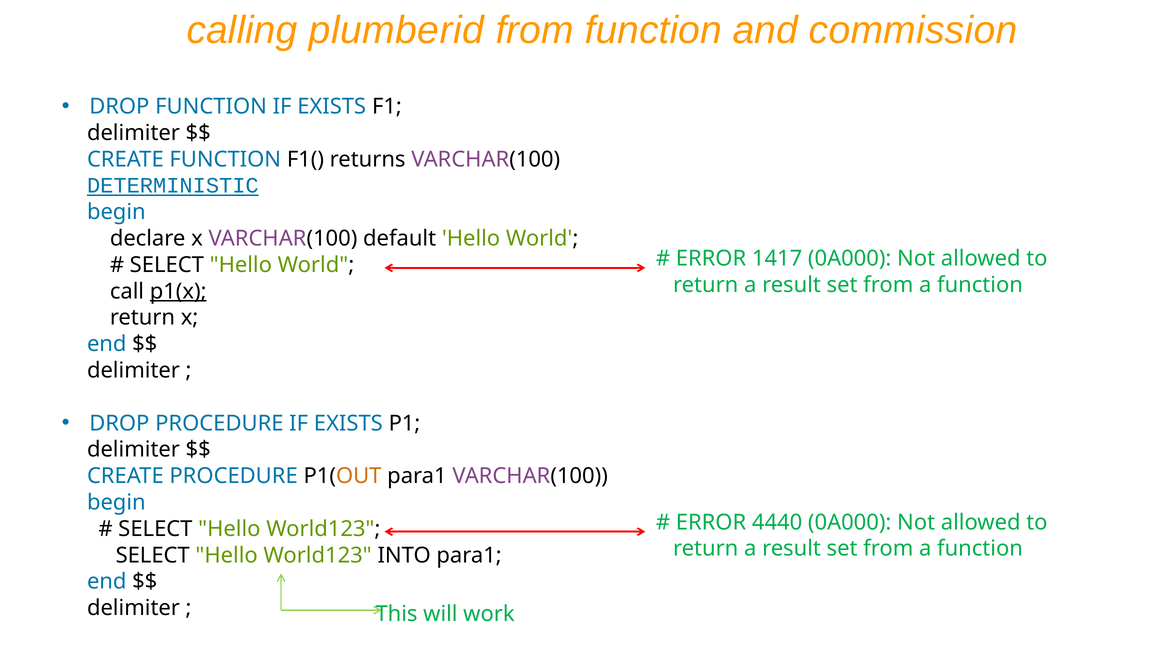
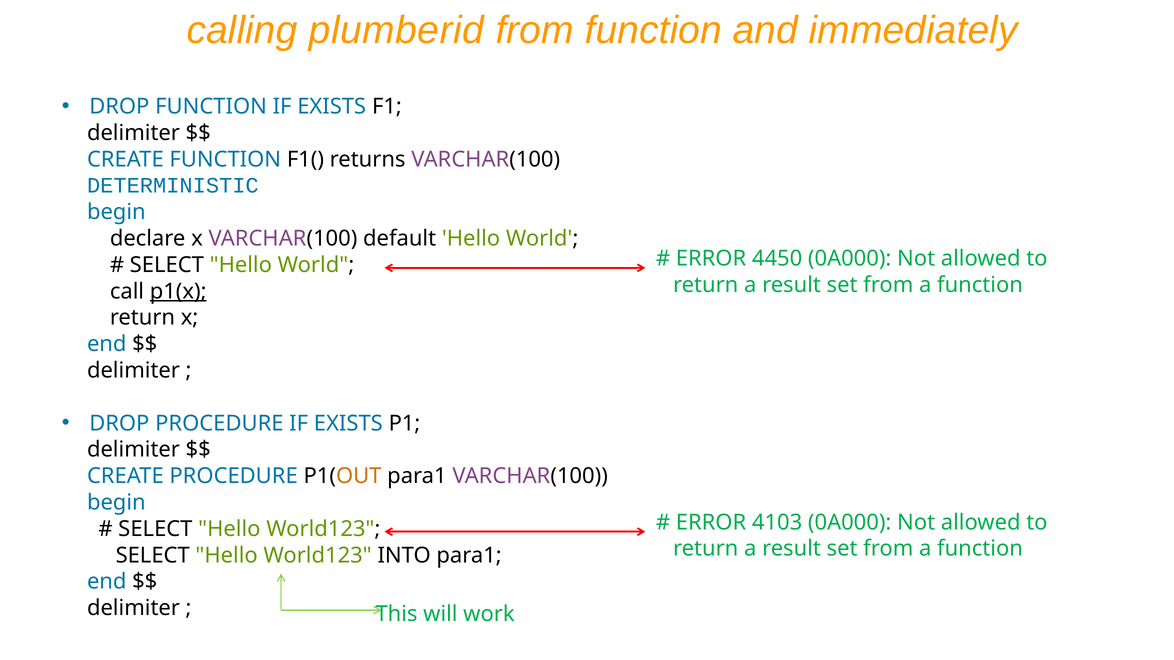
commission: commission -> immediately
DETERMINISTIC underline: present -> none
1417: 1417 -> 4450
4440: 4440 -> 4103
